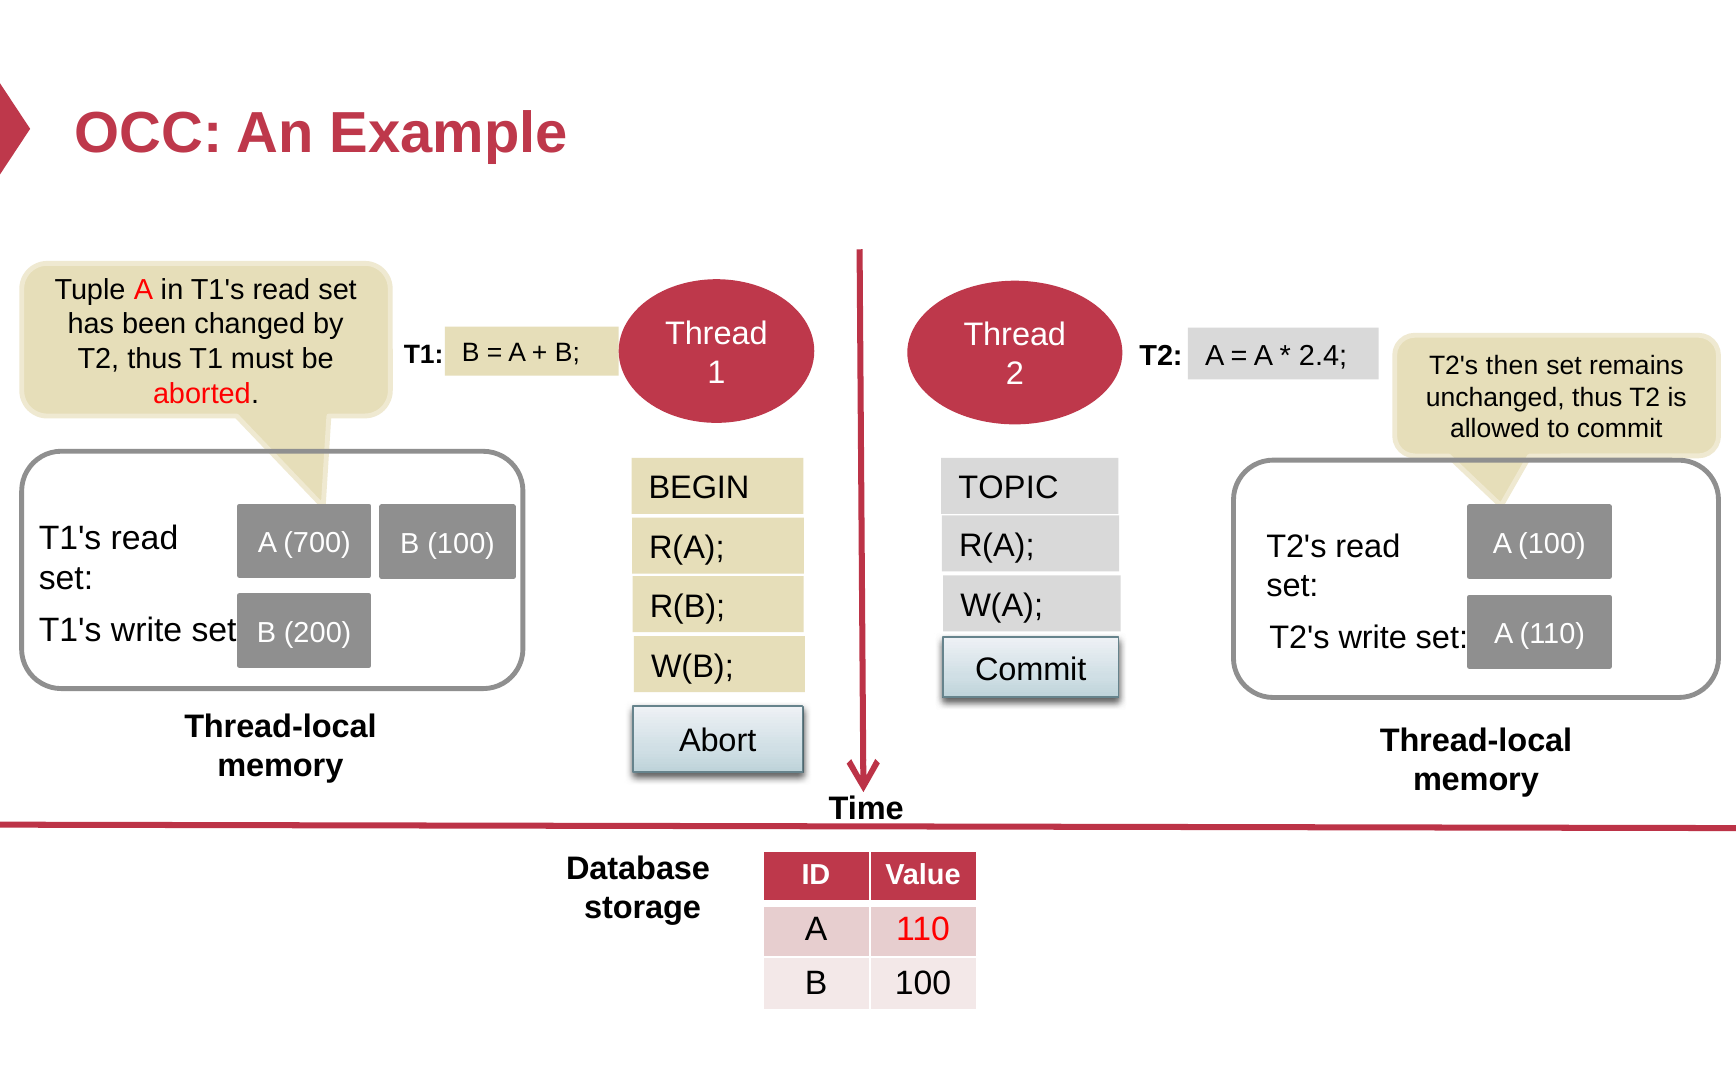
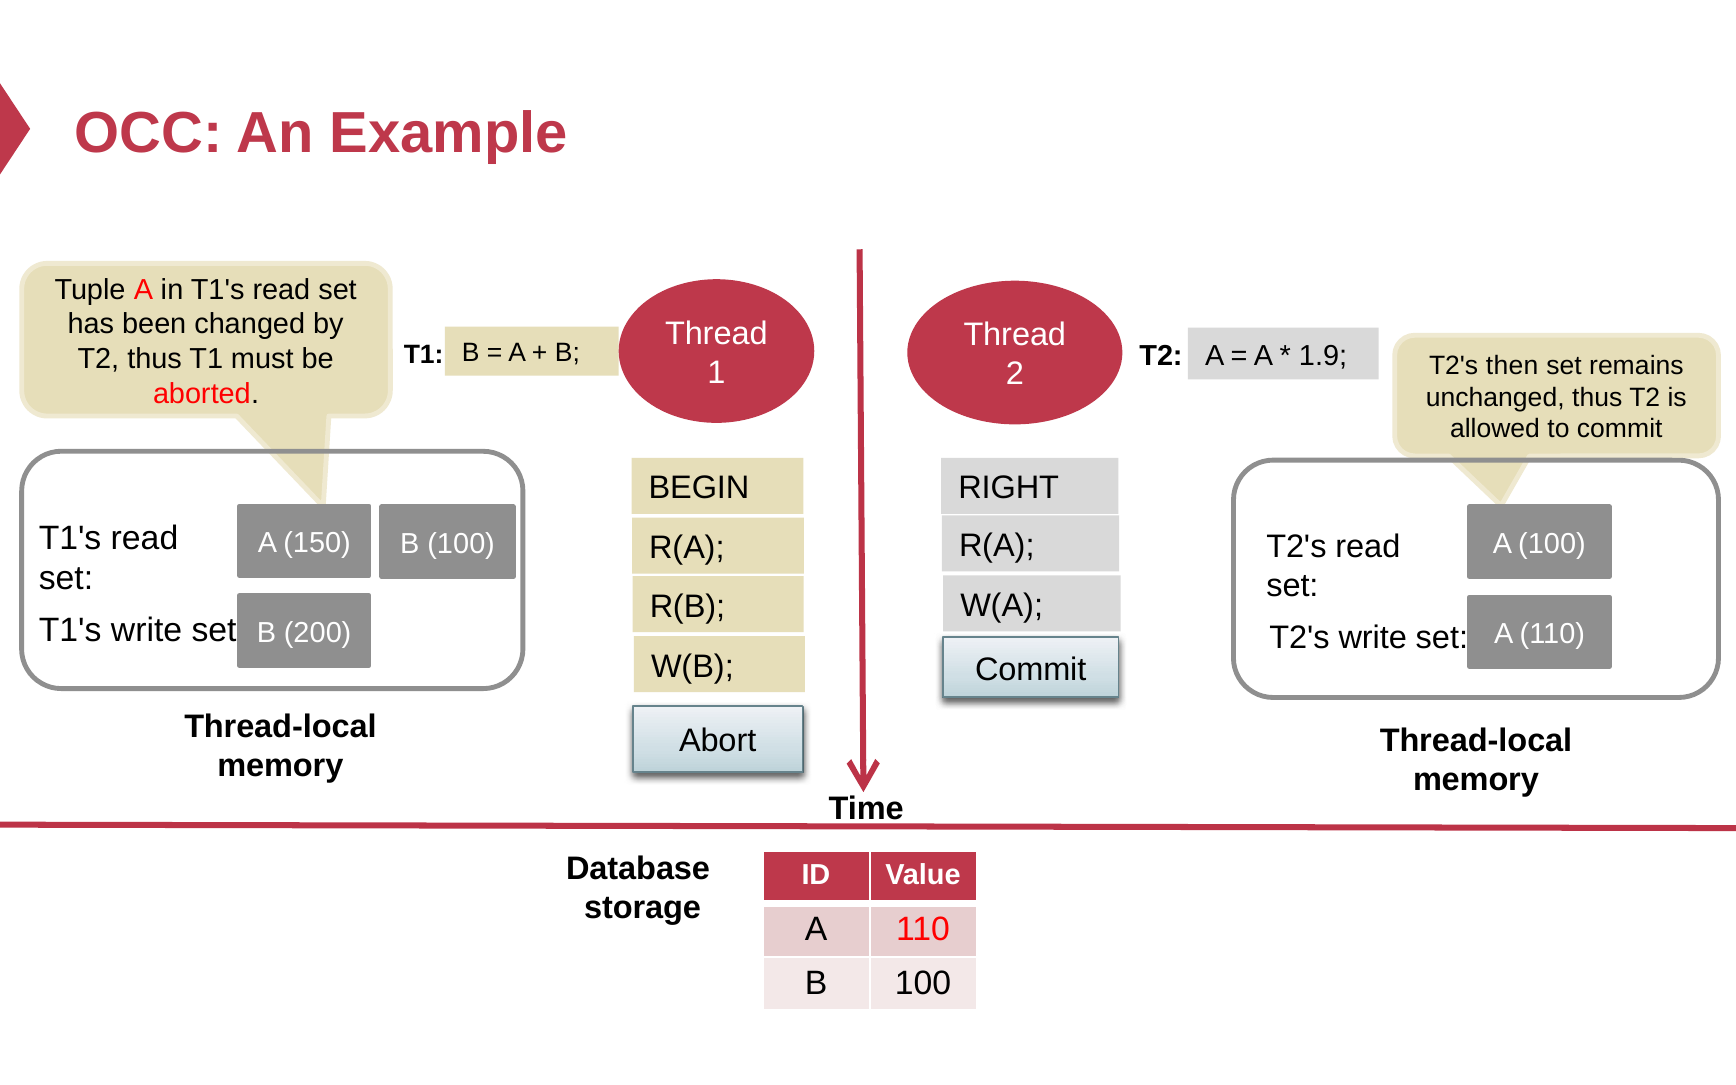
2.4: 2.4 -> 1.9
TOPIC: TOPIC -> RIGHT
700: 700 -> 150
